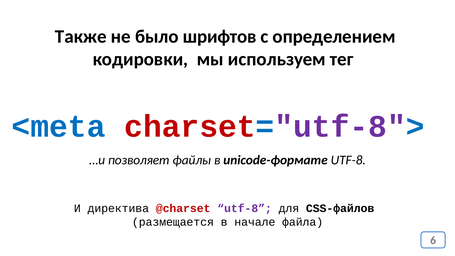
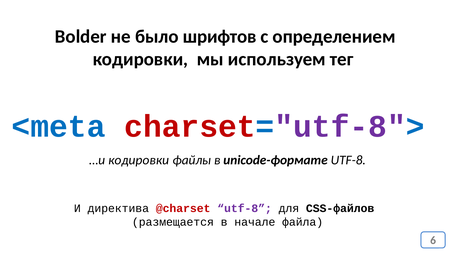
Также: Также -> Bolder
…и позволяет: позволяет -> кодировки
